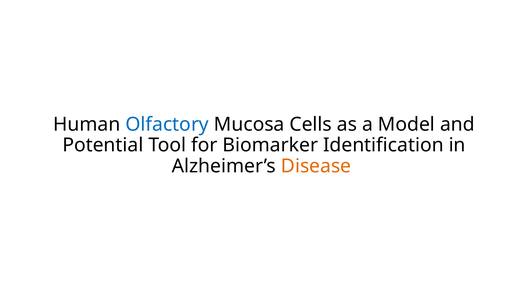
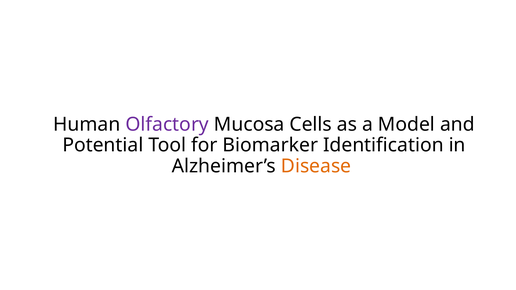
Olfactory colour: blue -> purple
